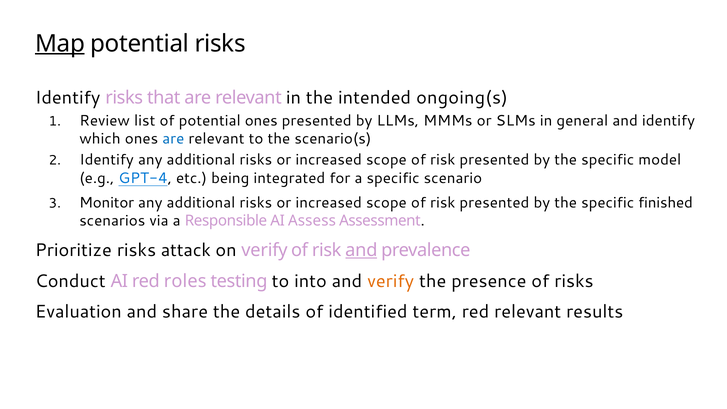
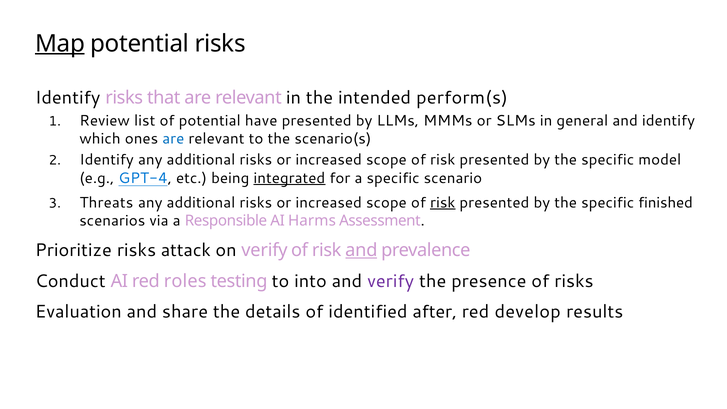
ongoing(s: ongoing(s -> perform(s
potential ones: ones -> have
integrated underline: none -> present
Monitor: Monitor -> Threats
risk at (443, 203) underline: none -> present
Assess: Assess -> Harms
verify at (391, 281) colour: orange -> purple
term: term -> after
red relevant: relevant -> develop
